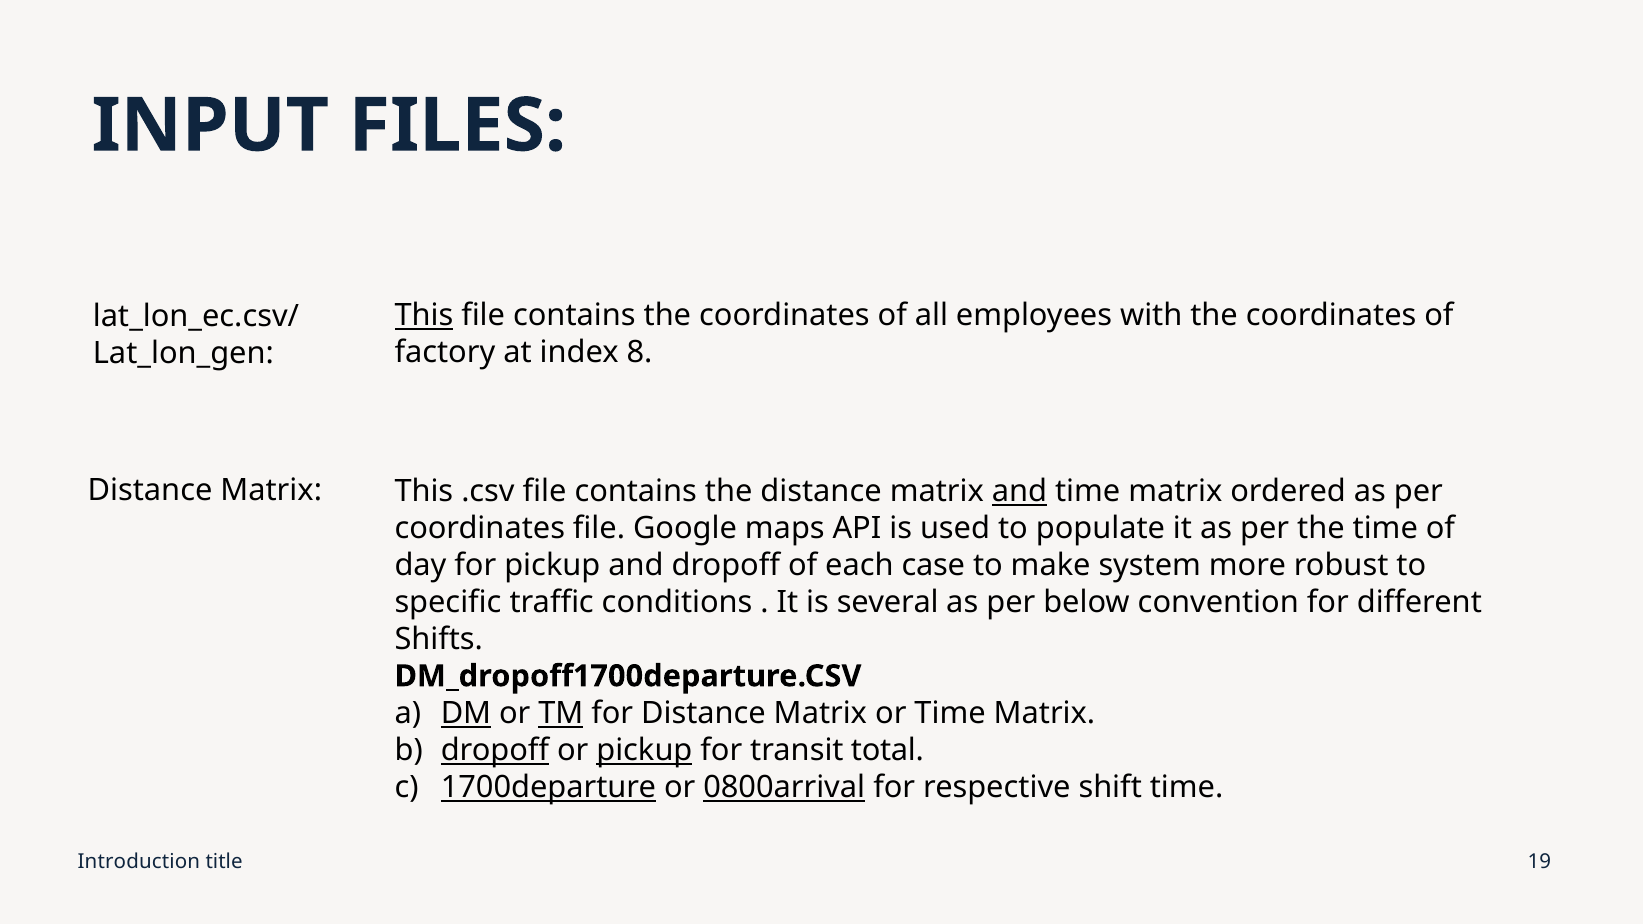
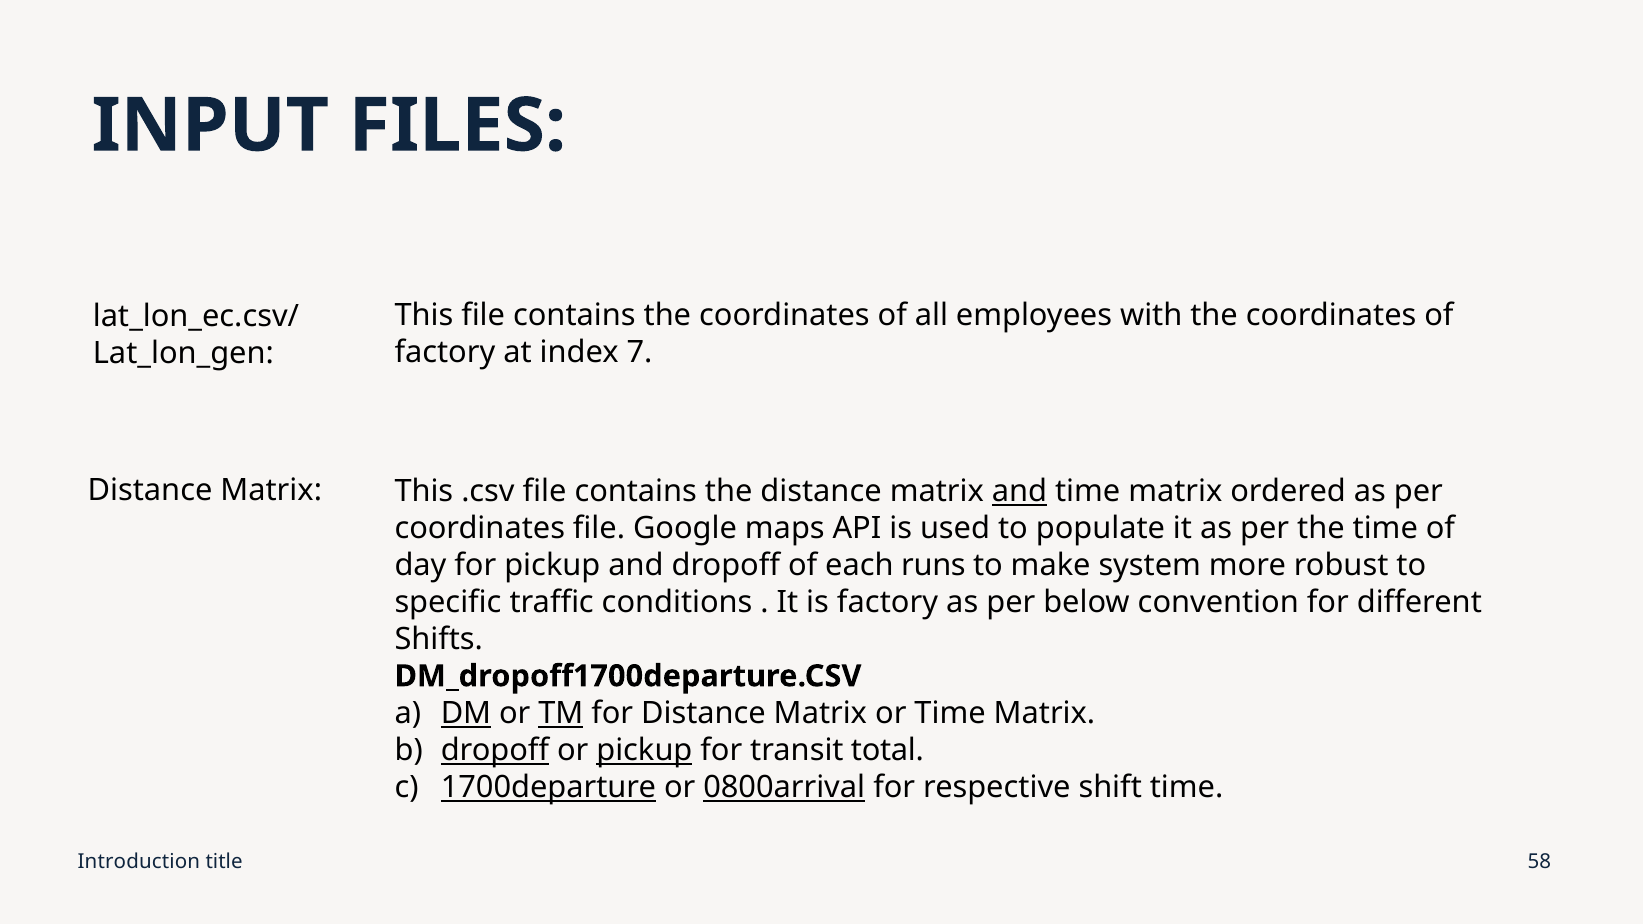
This at (424, 316) underline: present -> none
8: 8 -> 7
case: case -> runs
is several: several -> factory
19: 19 -> 58
